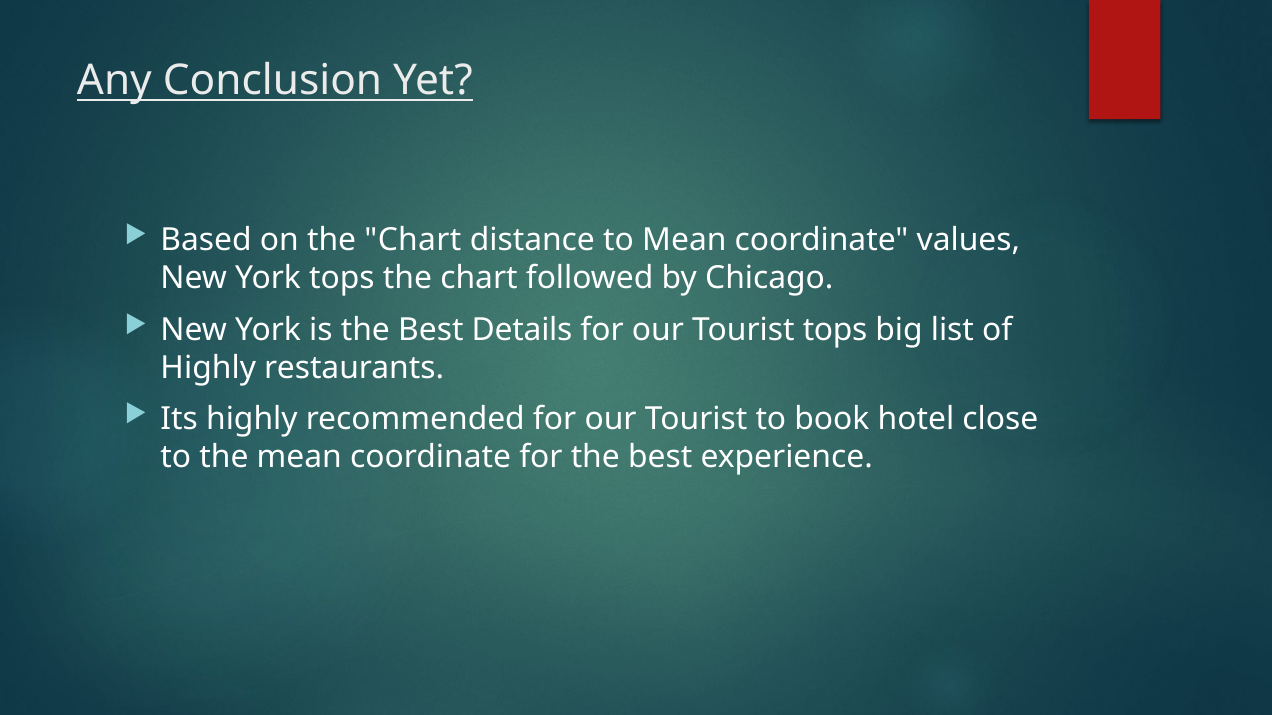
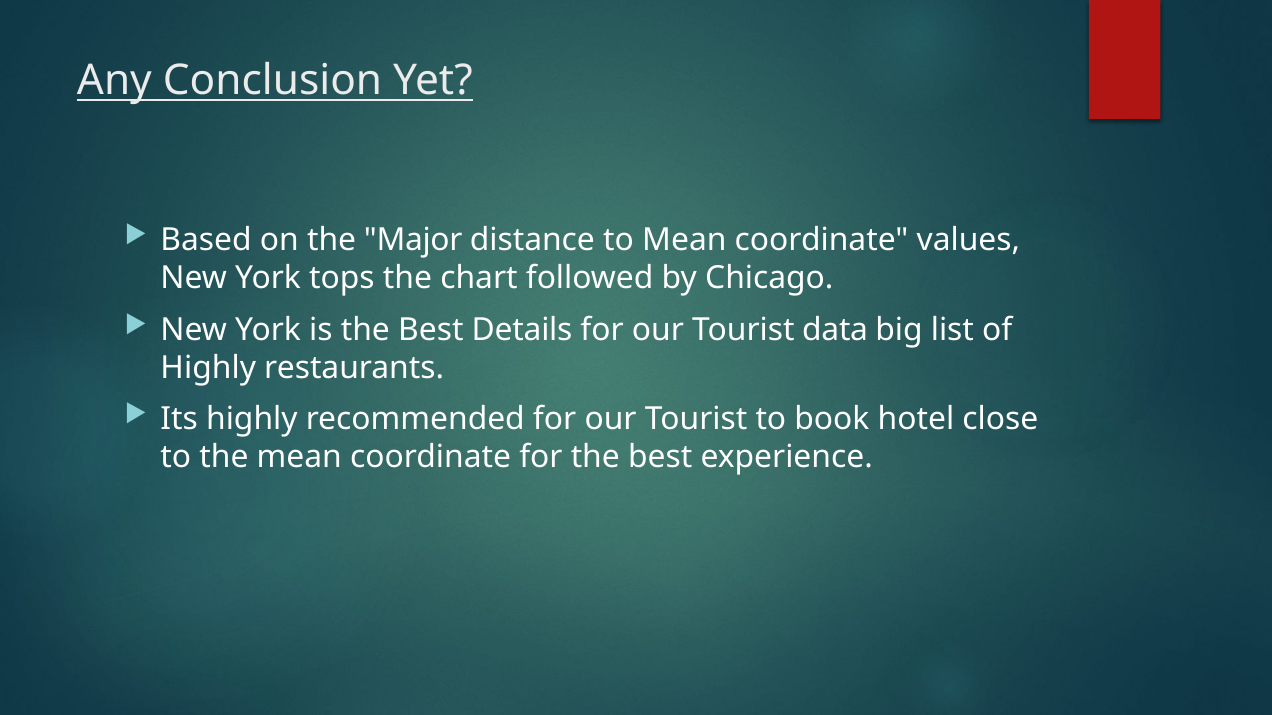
on the Chart: Chart -> Major
Tourist tops: tops -> data
